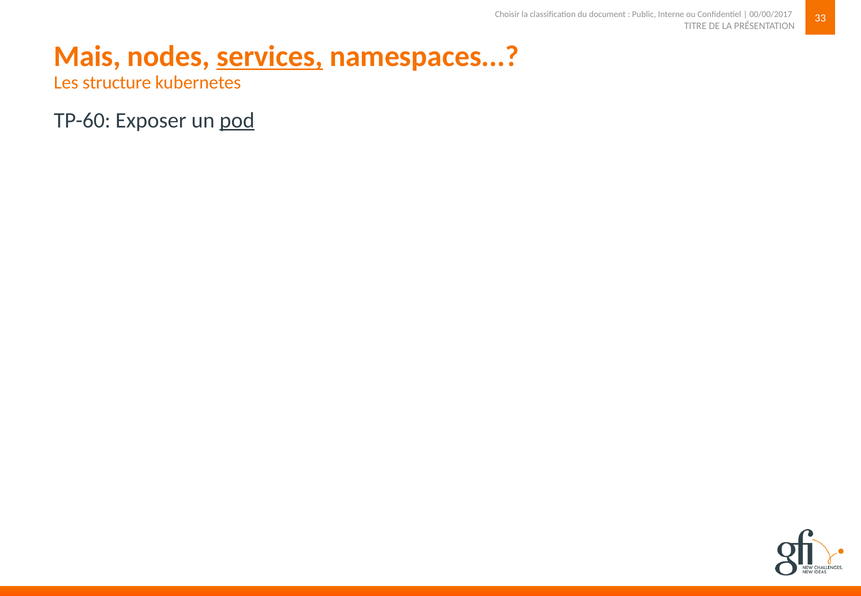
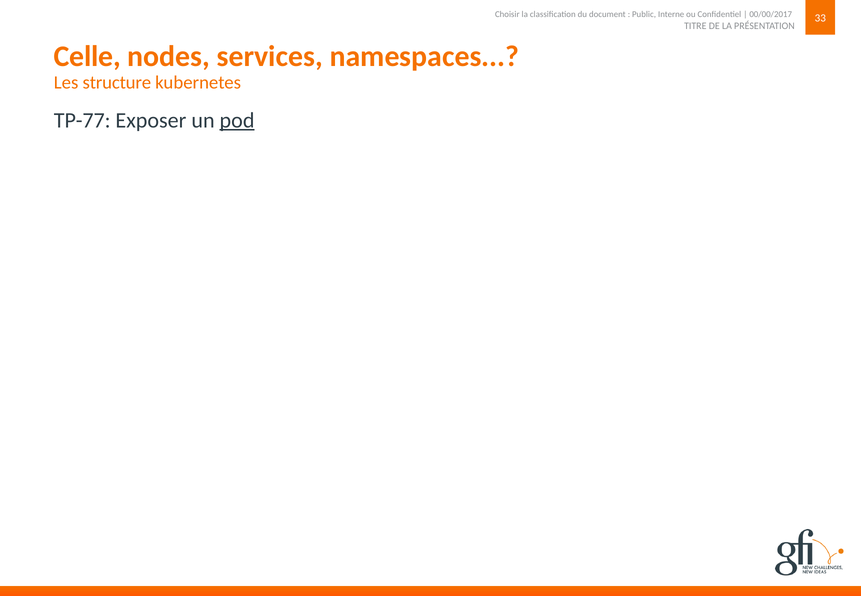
Mais: Mais -> Celle
services underline: present -> none
TP-60: TP-60 -> TP-77
